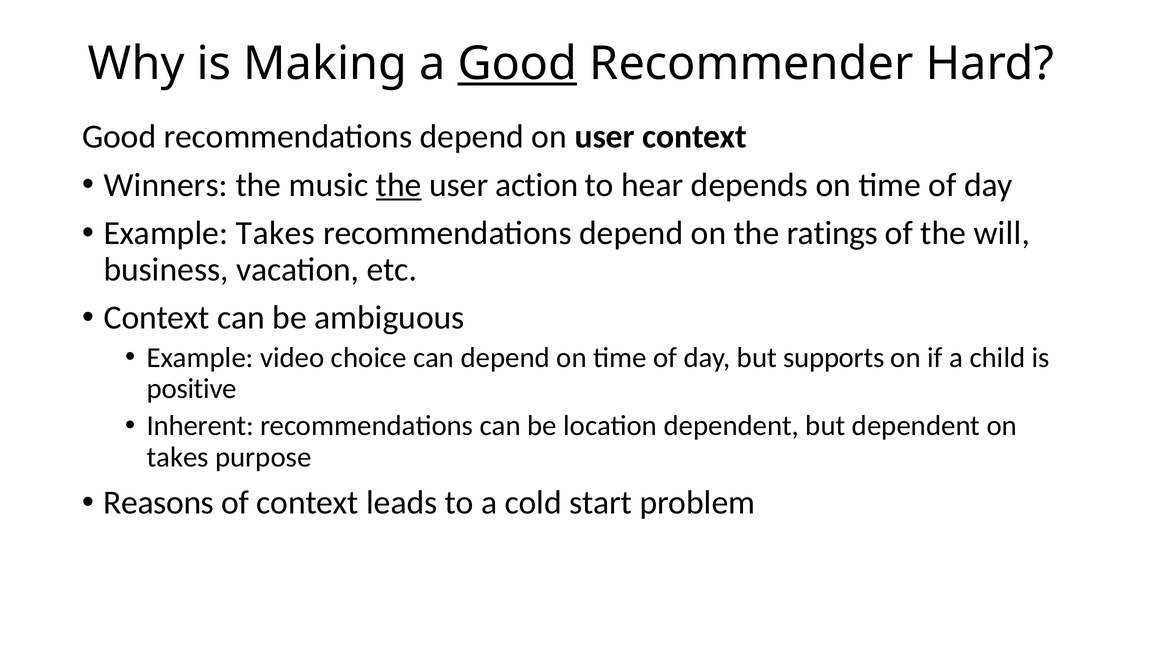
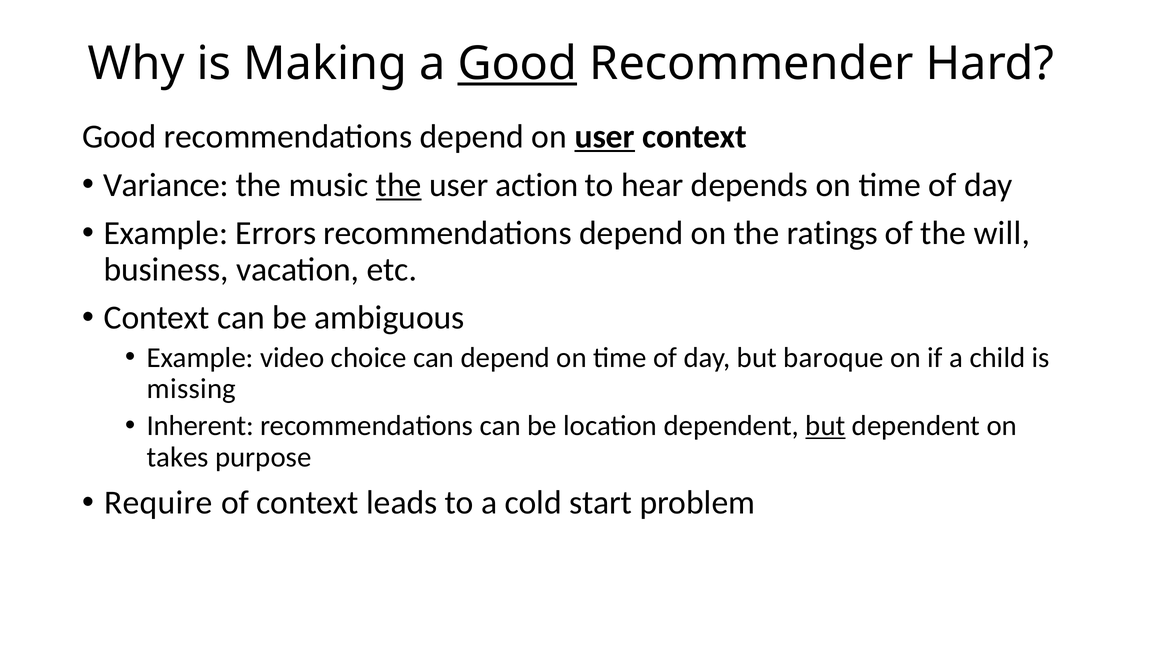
user at (605, 137) underline: none -> present
Winners: Winners -> Variance
Example Takes: Takes -> Errors
supports: supports -> baroque
positive: positive -> missing
but at (825, 426) underline: none -> present
Reasons: Reasons -> Require
